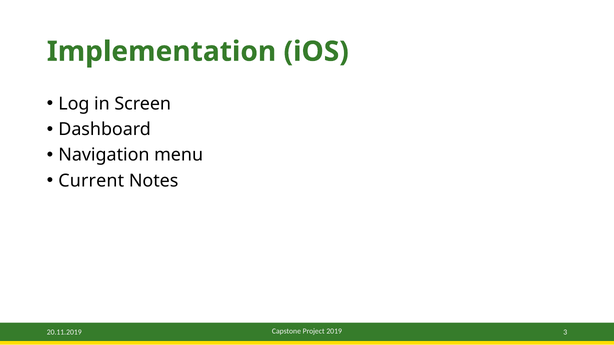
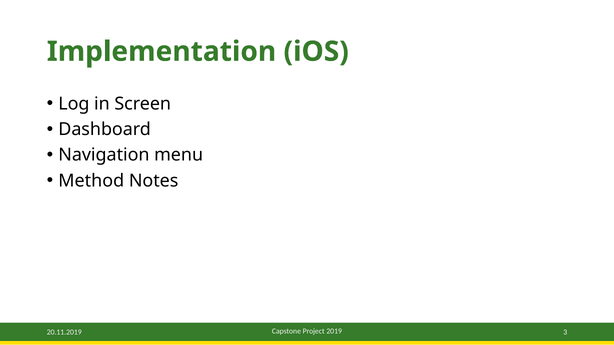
Current: Current -> Method
